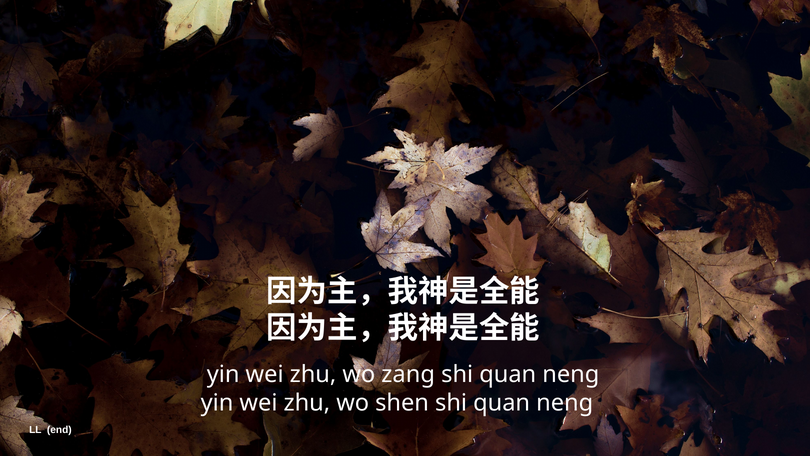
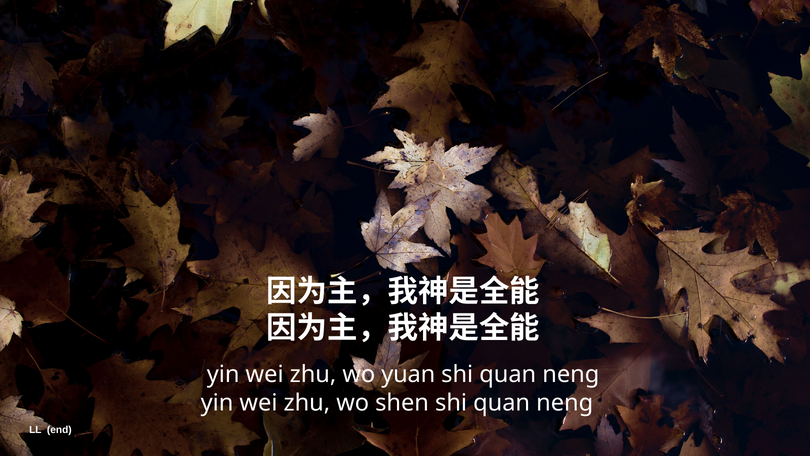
zang: zang -> yuan
